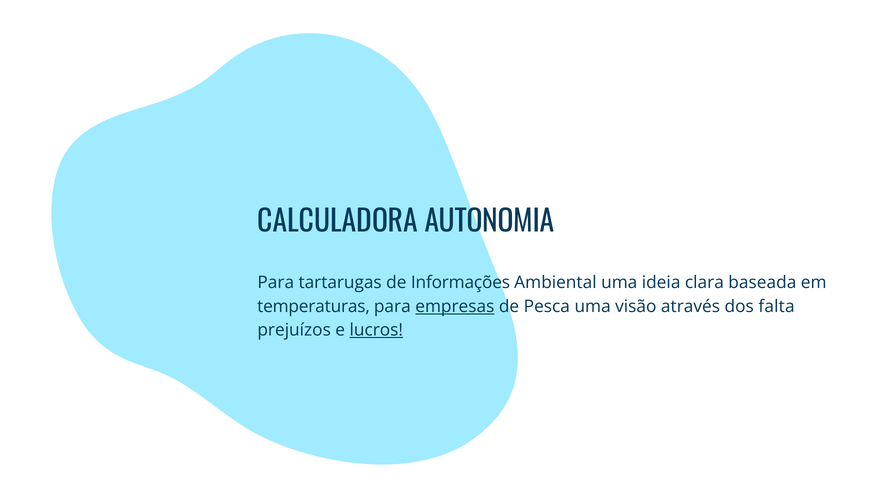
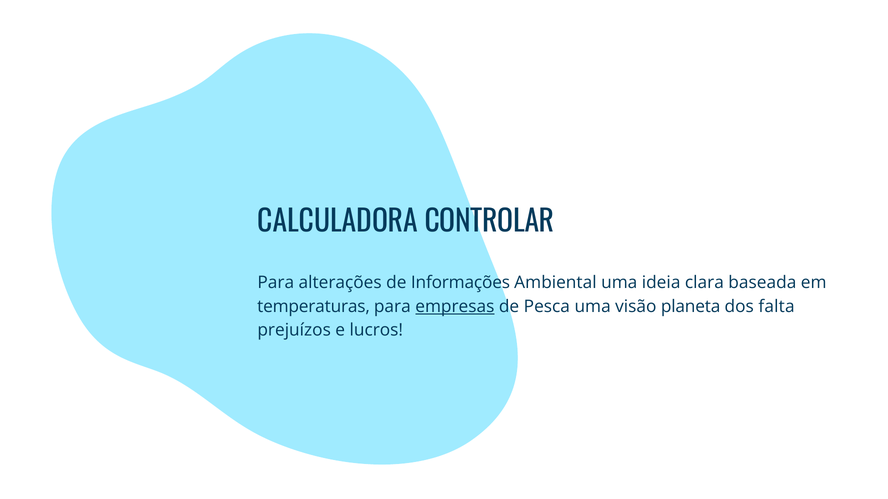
AUTONOMIA: AUTONOMIA -> CONTROLAR
tartarugas: tartarugas -> alterações
através: através -> planeta
lucros underline: present -> none
